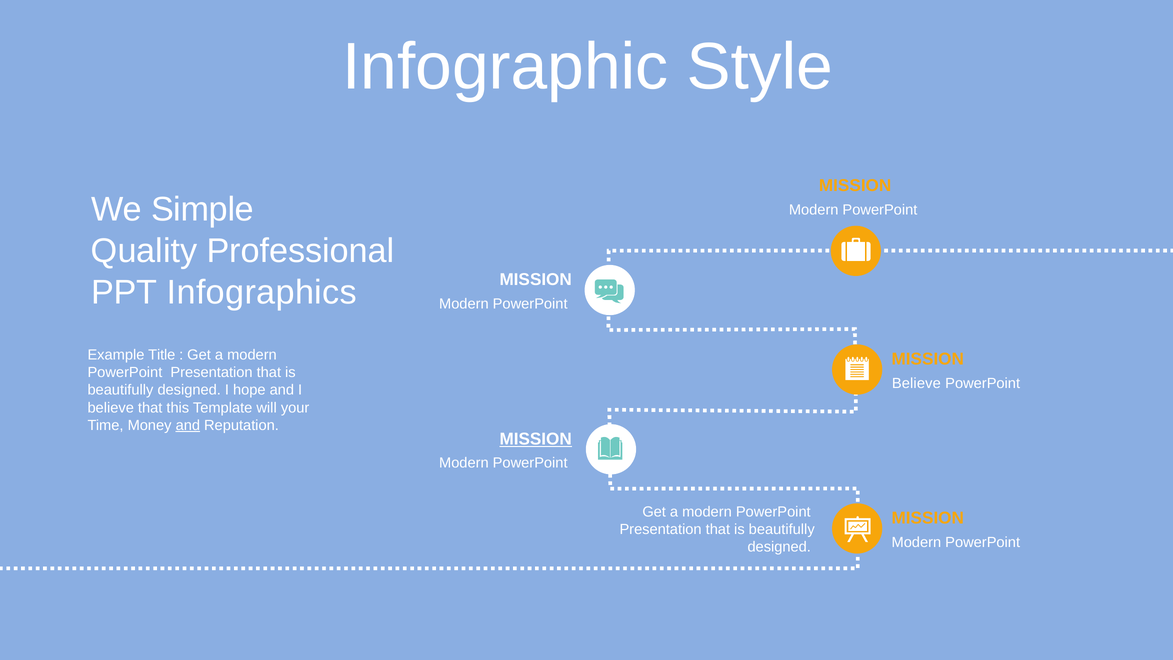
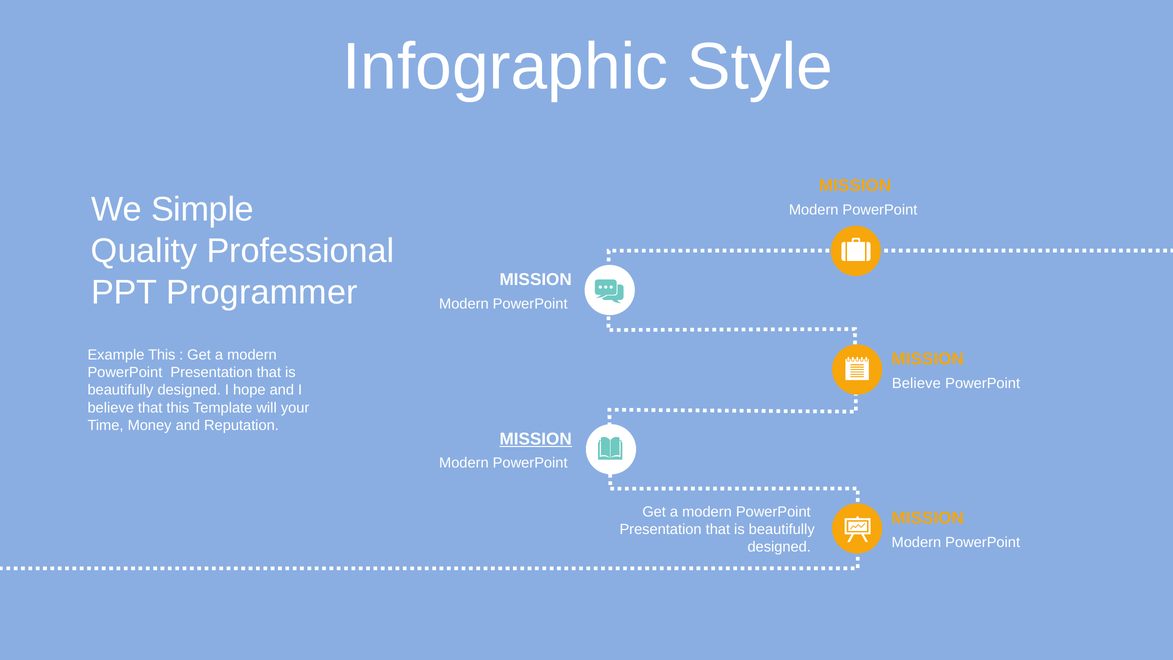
Infographics: Infographics -> Programmer
Example Title: Title -> This
and at (188, 425) underline: present -> none
